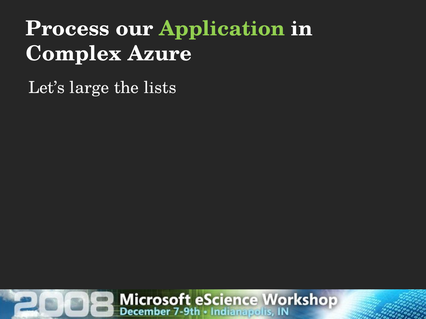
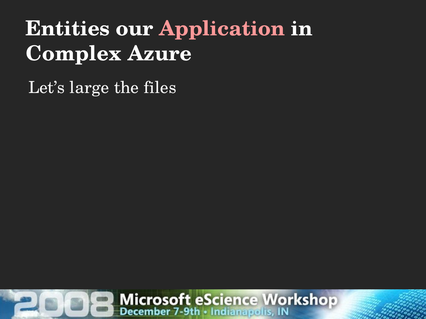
Process: Process -> Entities
Application colour: light green -> pink
lists: lists -> files
